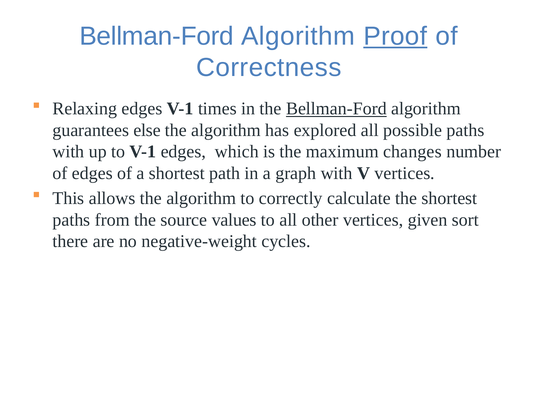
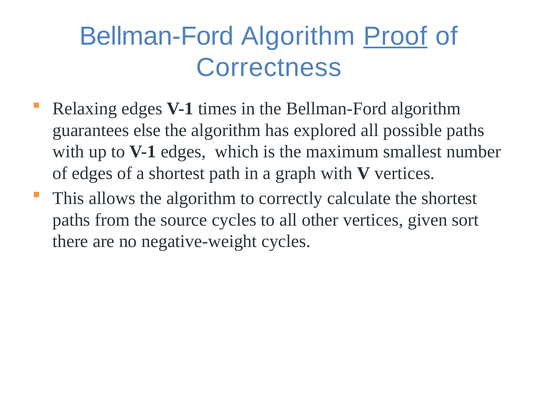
Bellman-Ford at (336, 109) underline: present -> none
changes: changes -> smallest
source values: values -> cycles
